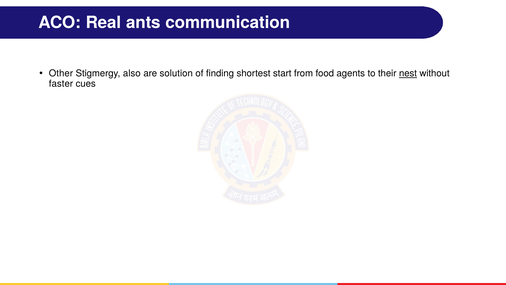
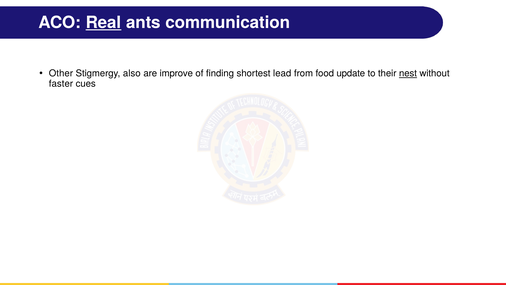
Real underline: none -> present
solution: solution -> improve
start: start -> lead
agents: agents -> update
